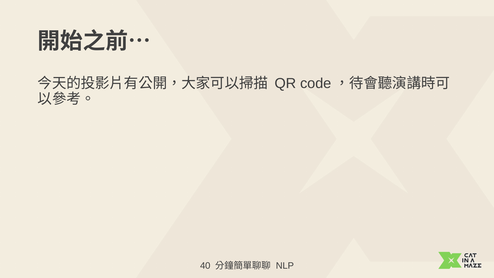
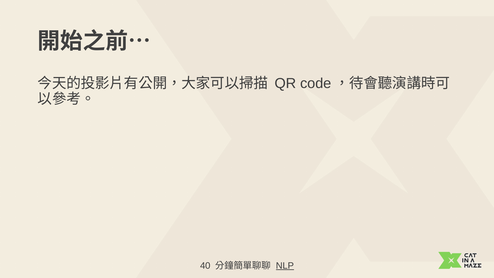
NLP underline: none -> present
